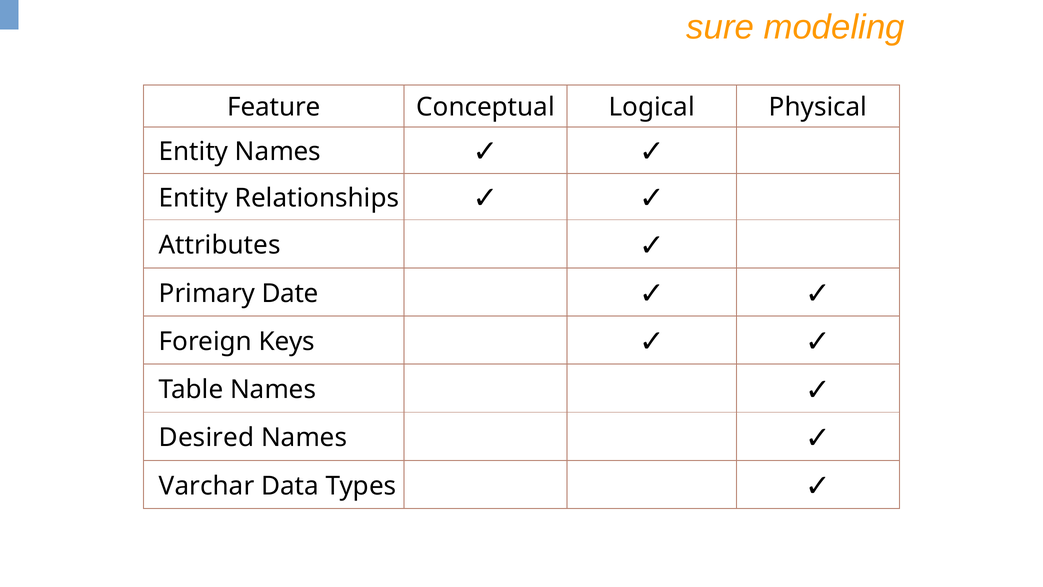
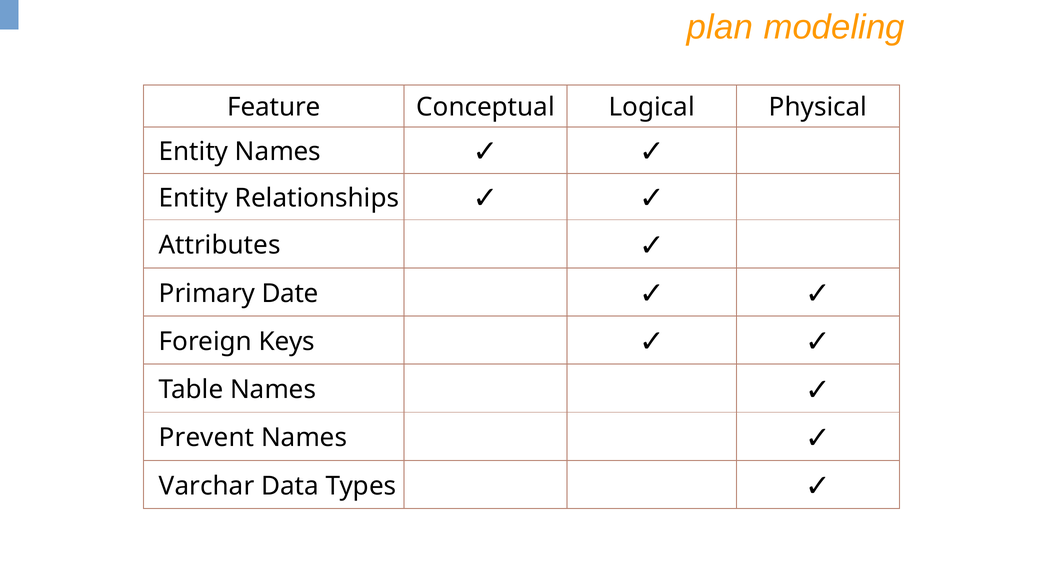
sure: sure -> plan
Desired: Desired -> Prevent
